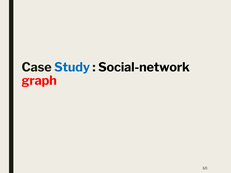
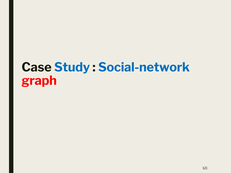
Social-network colour: black -> blue
